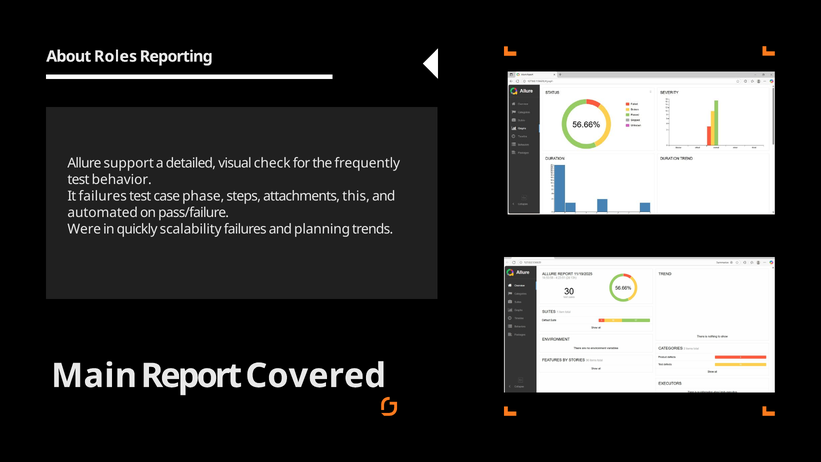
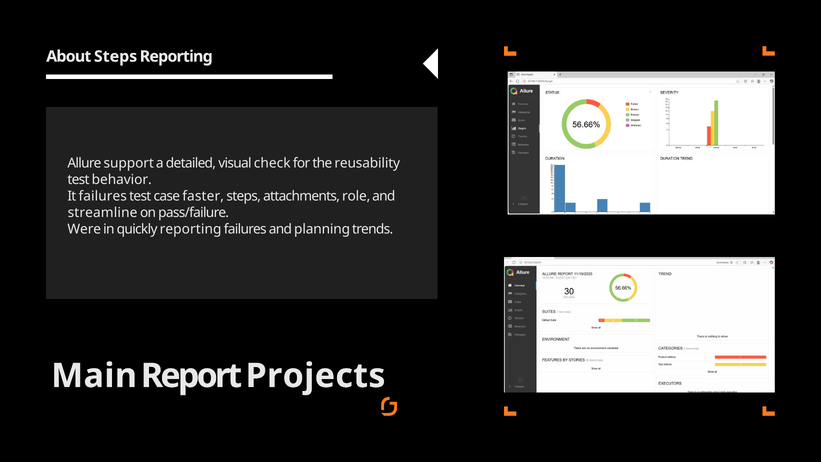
About Roles: Roles -> Steps
frequently: frequently -> reusability
phase: phase -> faster
this: this -> role
automated: automated -> streamline
quickly scalability: scalability -> reporting
Covered: Covered -> Projects
